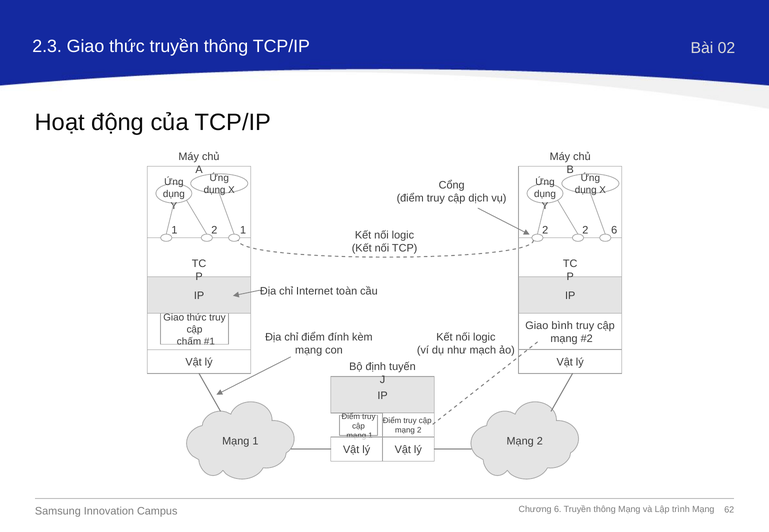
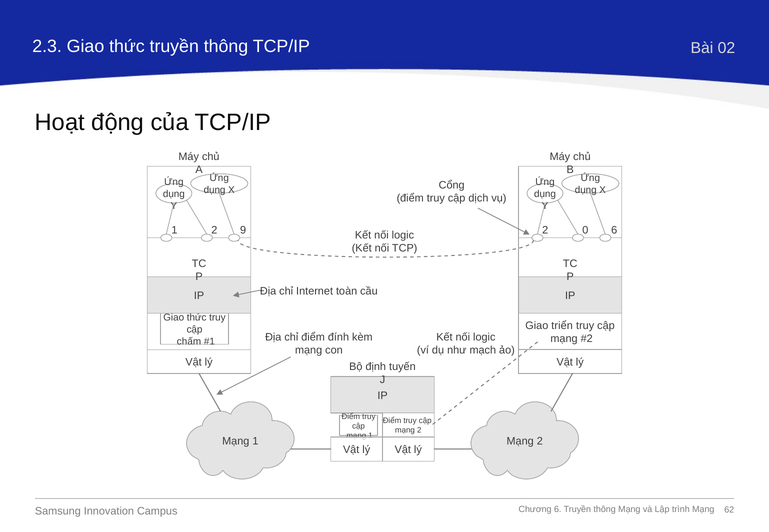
2 1: 1 -> 9
2 2: 2 -> 0
bình: bình -> triển
